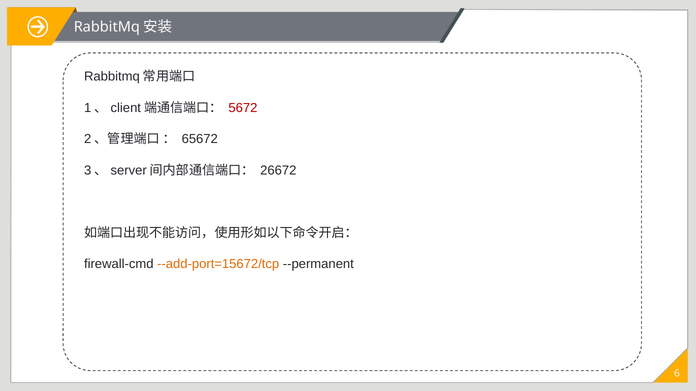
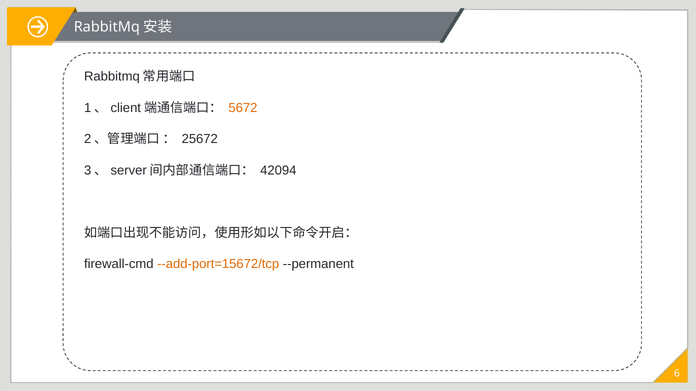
5672 colour: red -> orange
65672: 65672 -> 25672
26672: 26672 -> 42094
